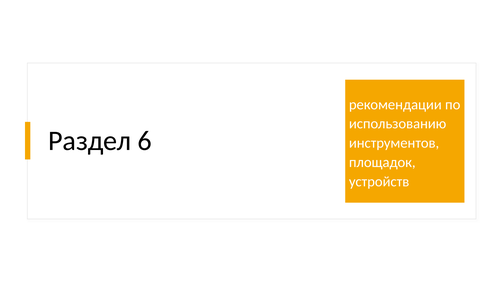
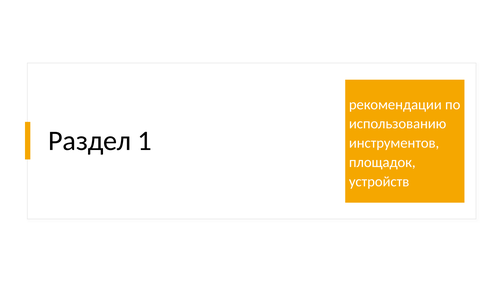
6: 6 -> 1
